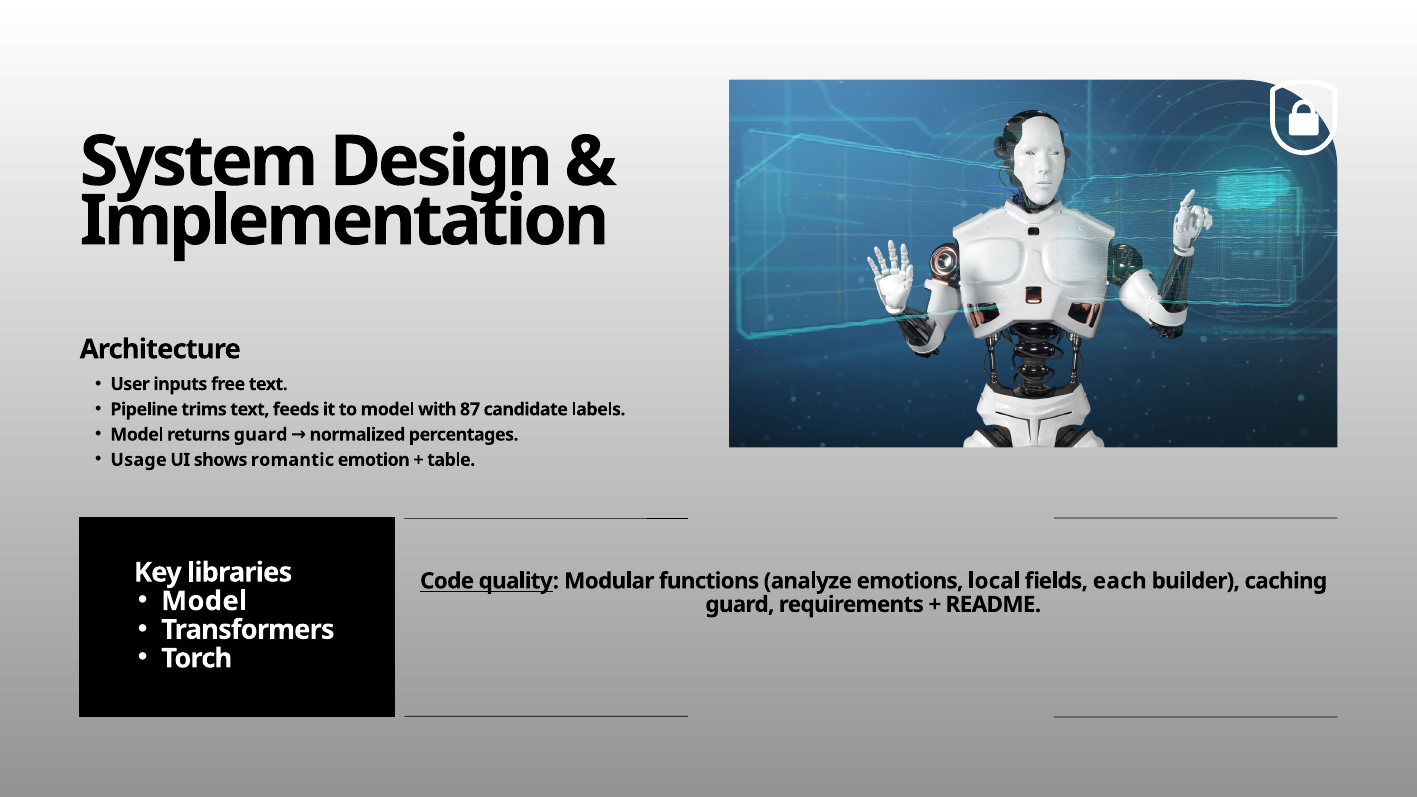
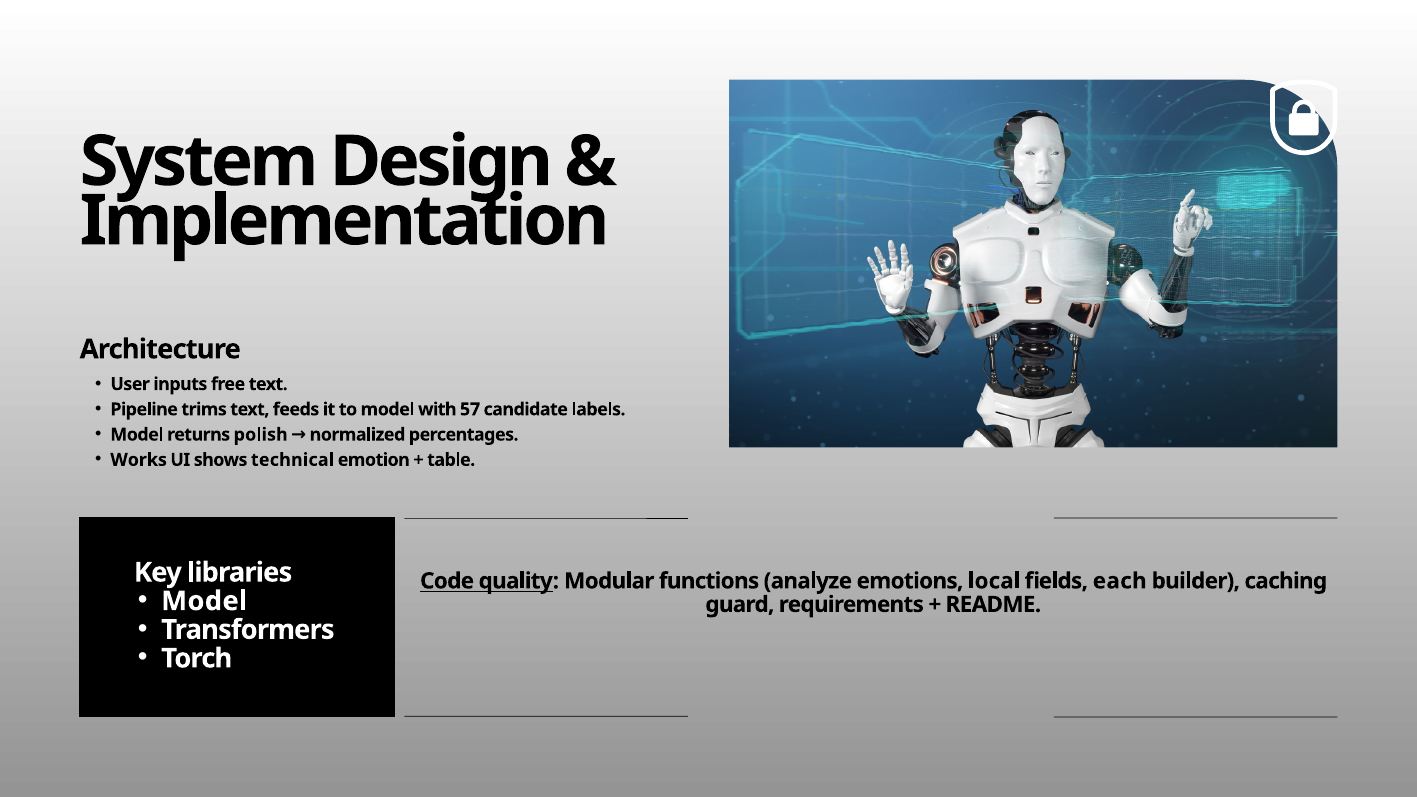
87: 87 -> 57
returns guard: guard -> polish
Usage: Usage -> Works
romantic: romantic -> technical
